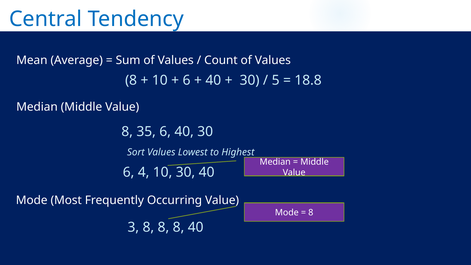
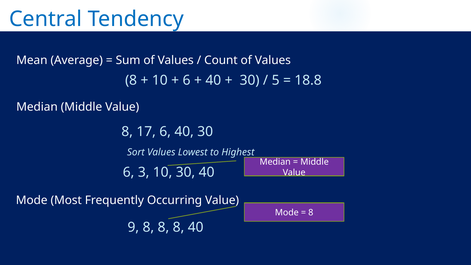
35: 35 -> 17
4: 4 -> 3
3: 3 -> 9
